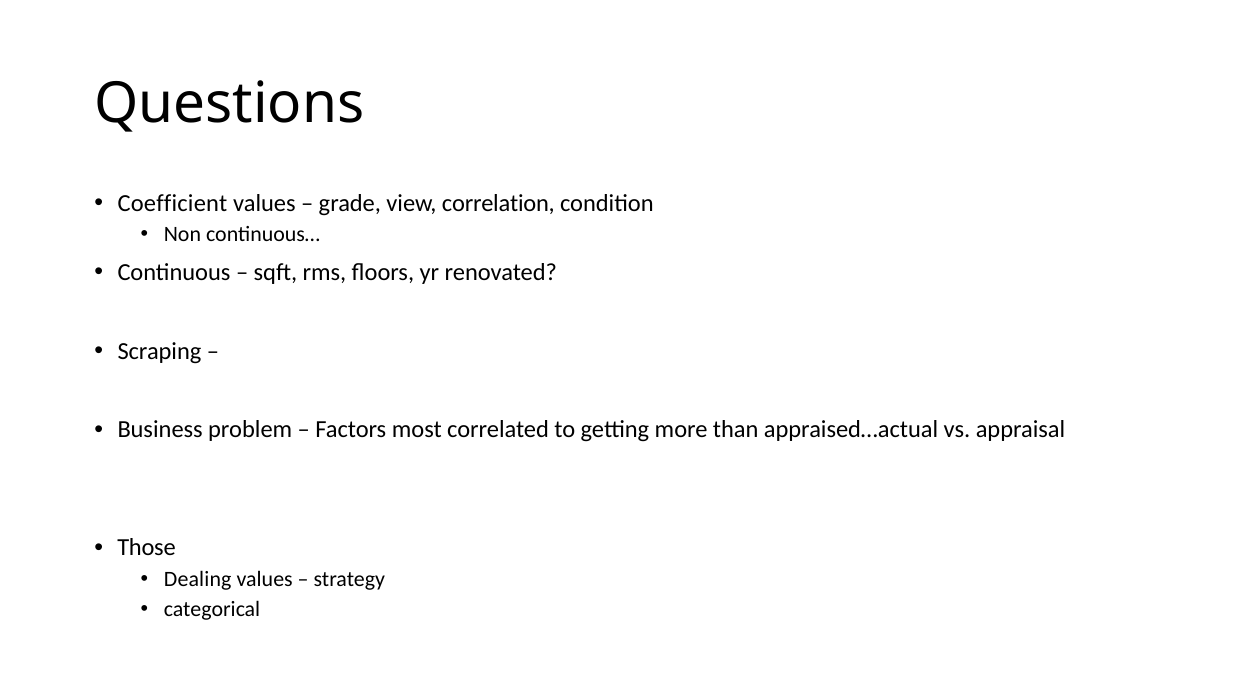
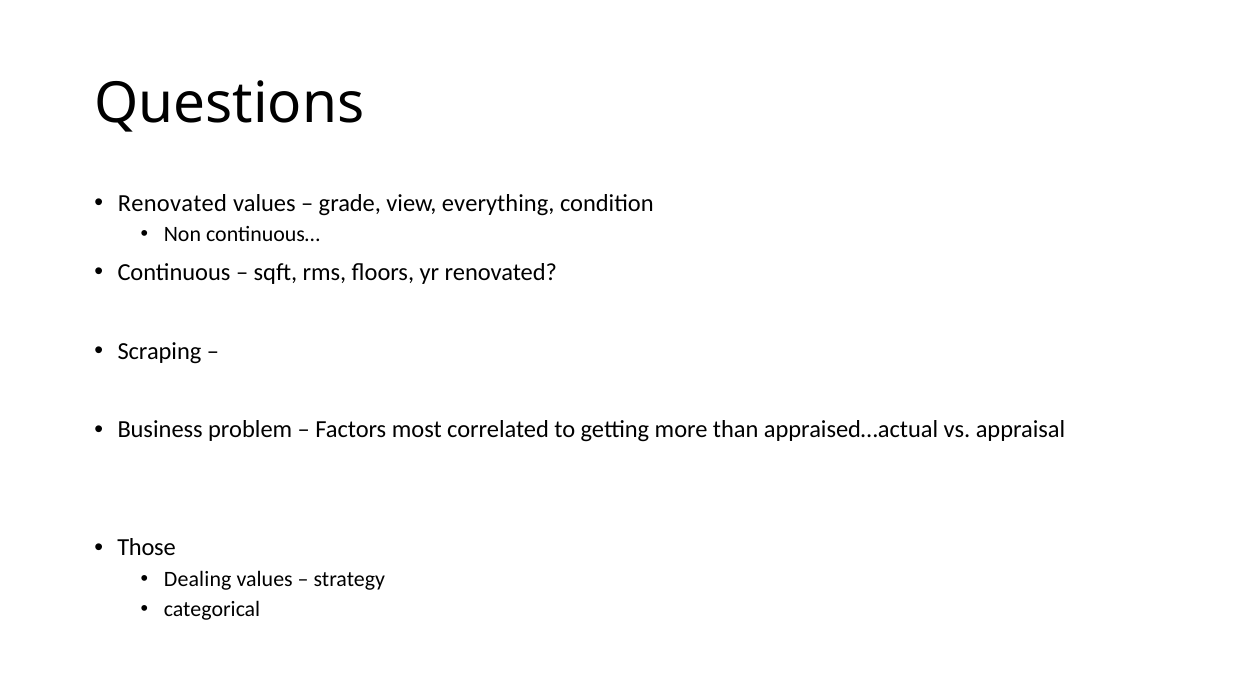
Coefficient at (172, 203): Coefficient -> Renovated
correlation: correlation -> everything
